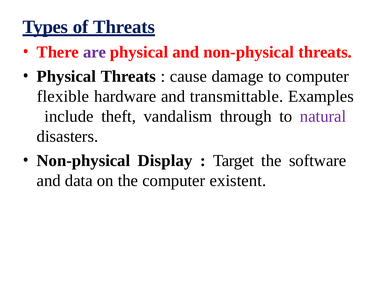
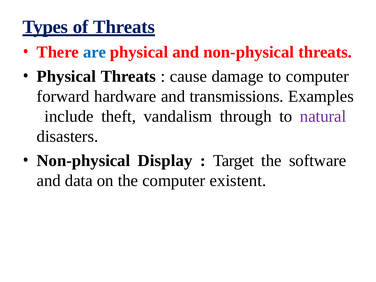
are colour: purple -> blue
flexible: flexible -> forward
transmittable: transmittable -> transmissions
